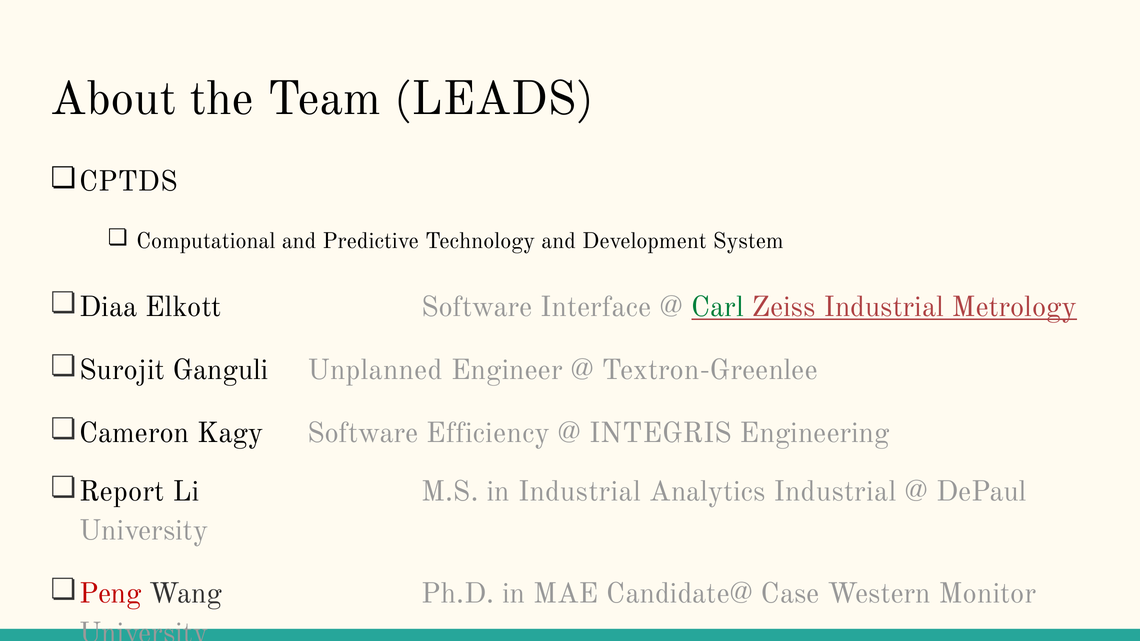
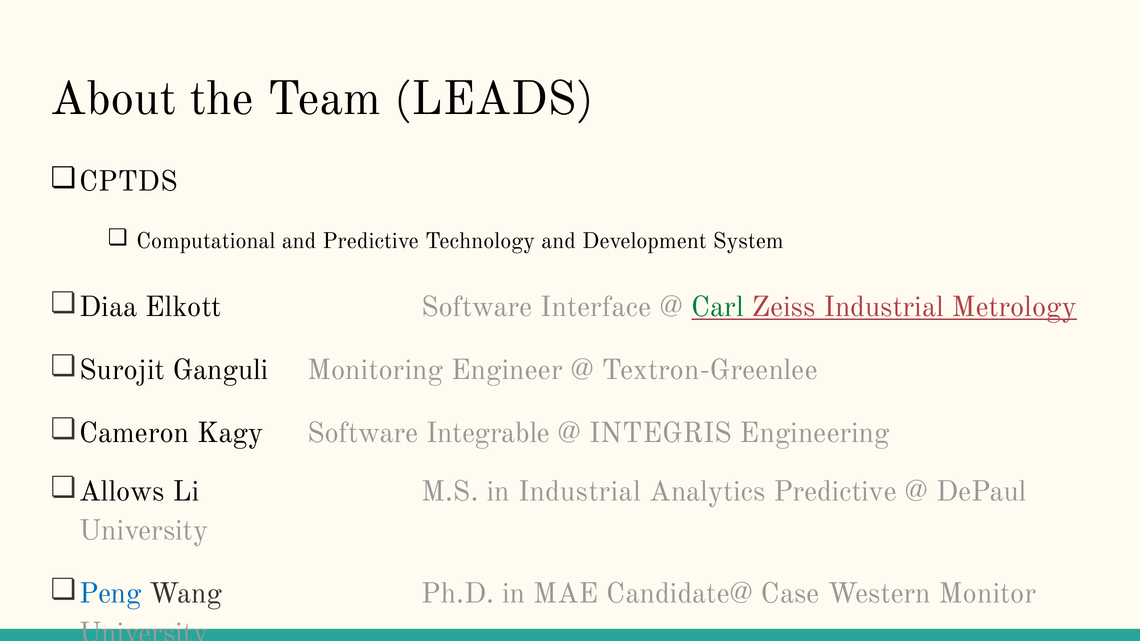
Unplanned: Unplanned -> Monitoring
Efficiency: Efficiency -> Integrable
Report: Report -> Allows
Analytics Industrial: Industrial -> Predictive
Peng colour: red -> blue
